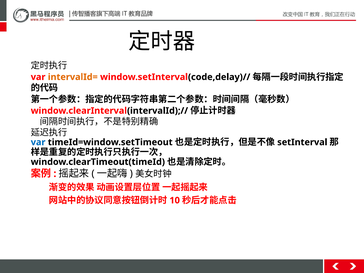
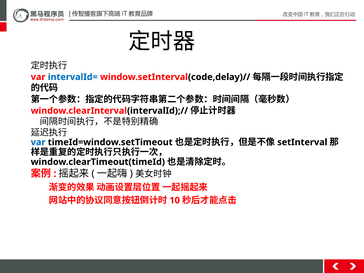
intervalId= colour: orange -> blue
